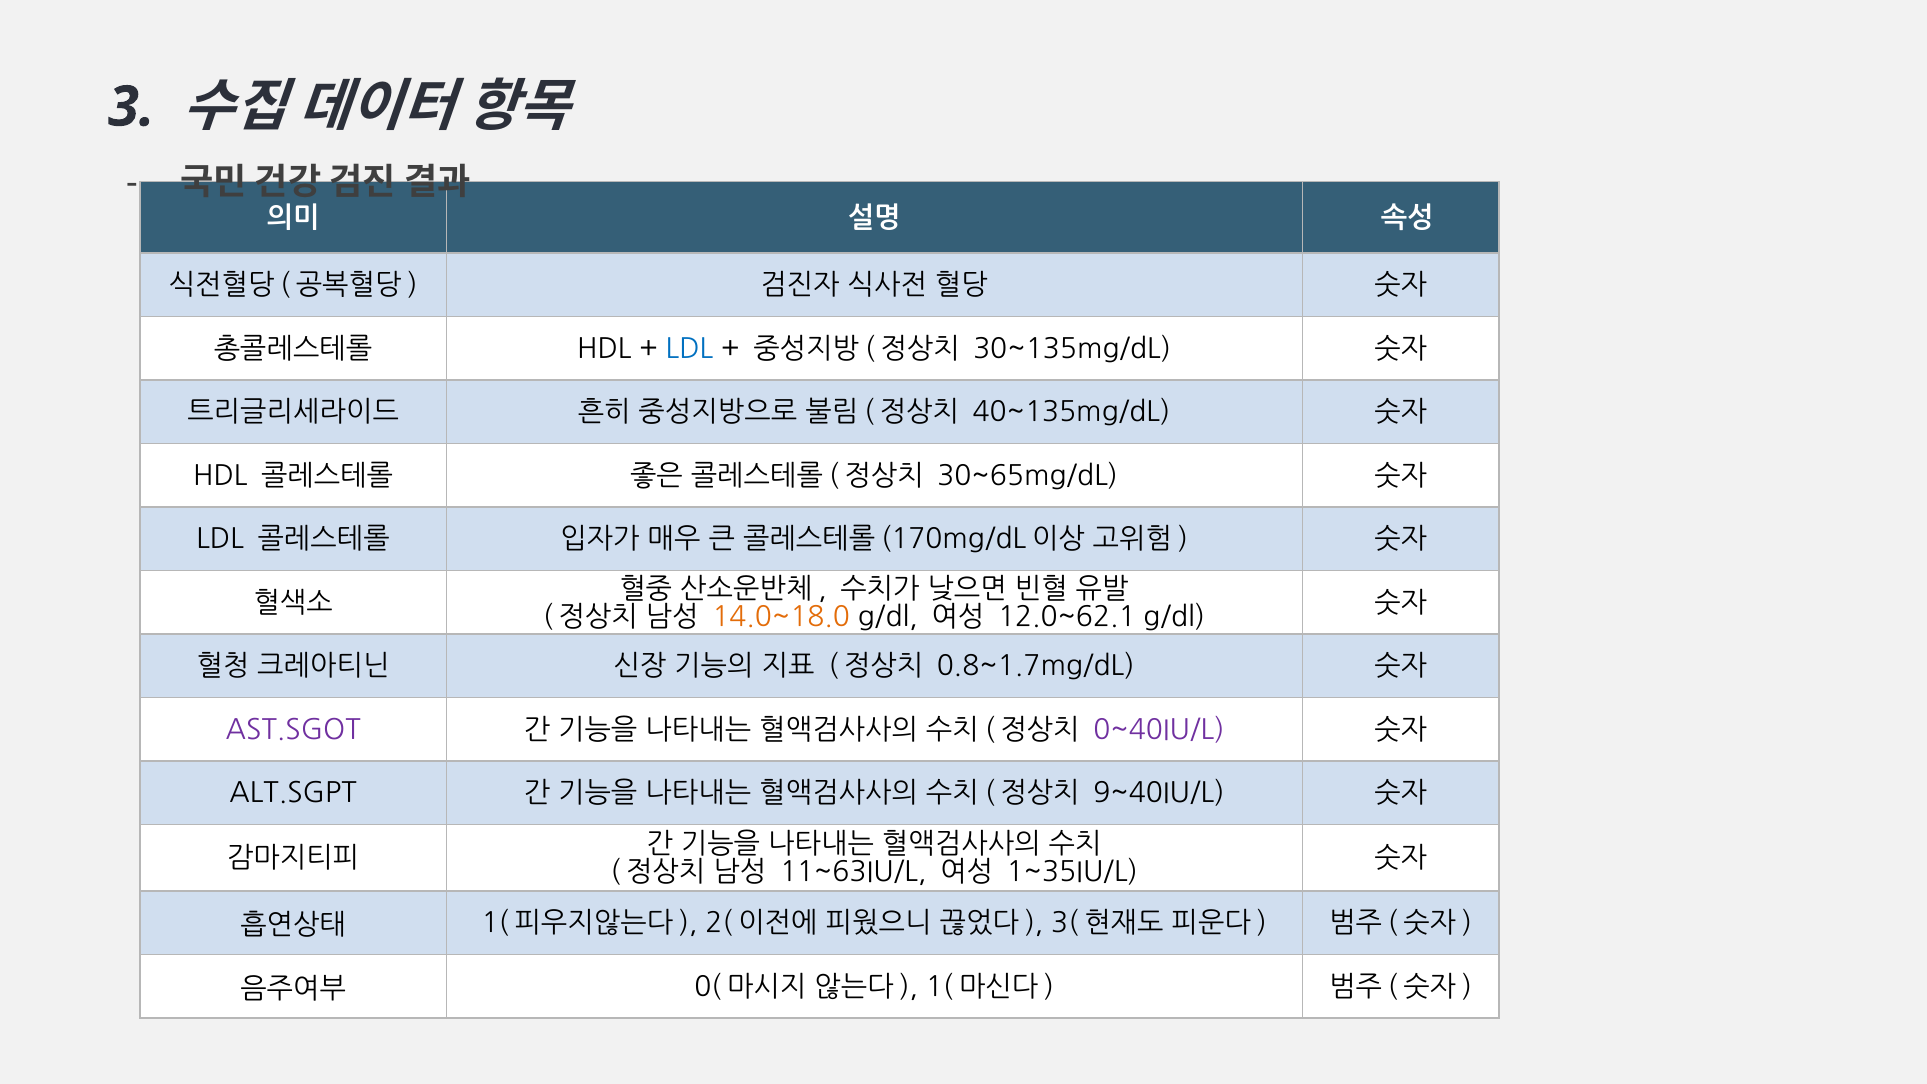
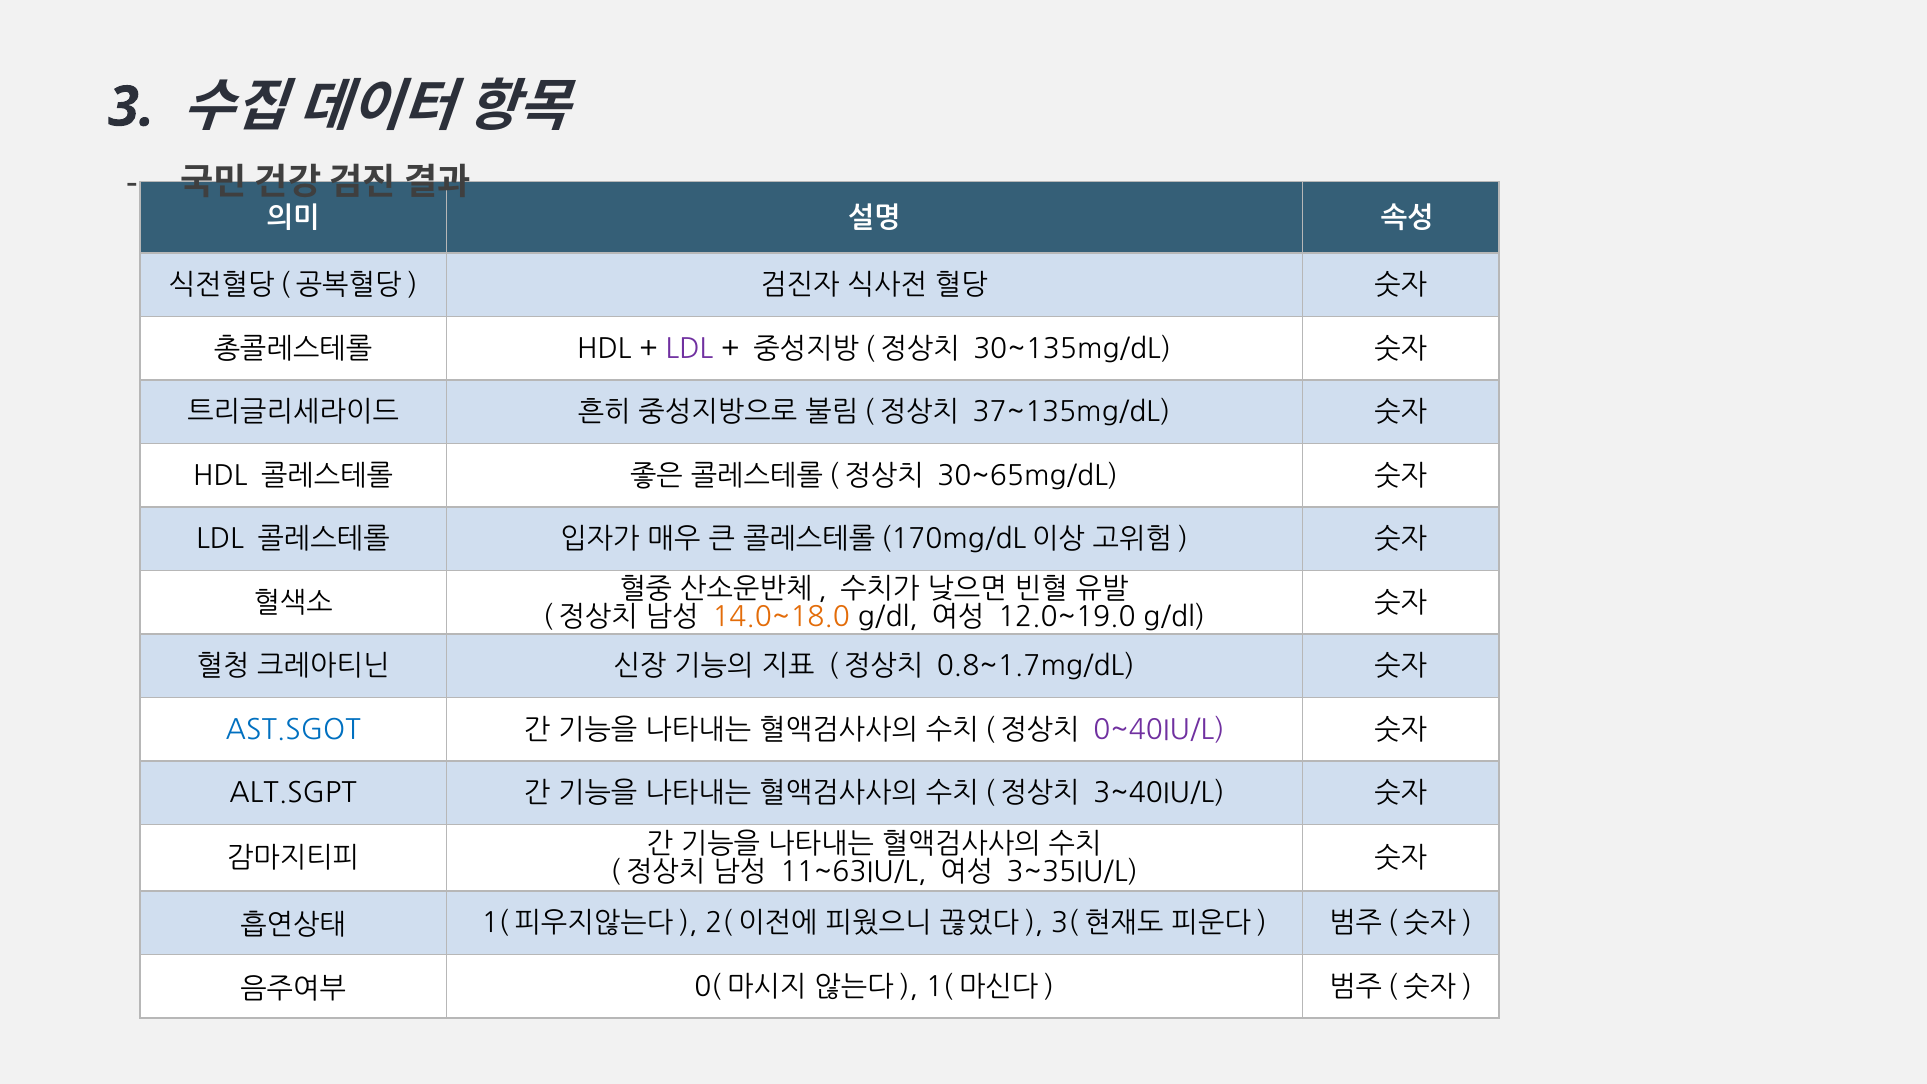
LDL at (689, 349) colour: blue -> purple
40~135mg/dL: 40~135mg/dL -> 37~135mg/dL
12.0~62.1: 12.0~62.1 -> 12.0~19.0
AST.SGOT colour: purple -> blue
9~40IU/L: 9~40IU/L -> 3~40IU/L
1~35IU/L: 1~35IU/L -> 3~35IU/L
